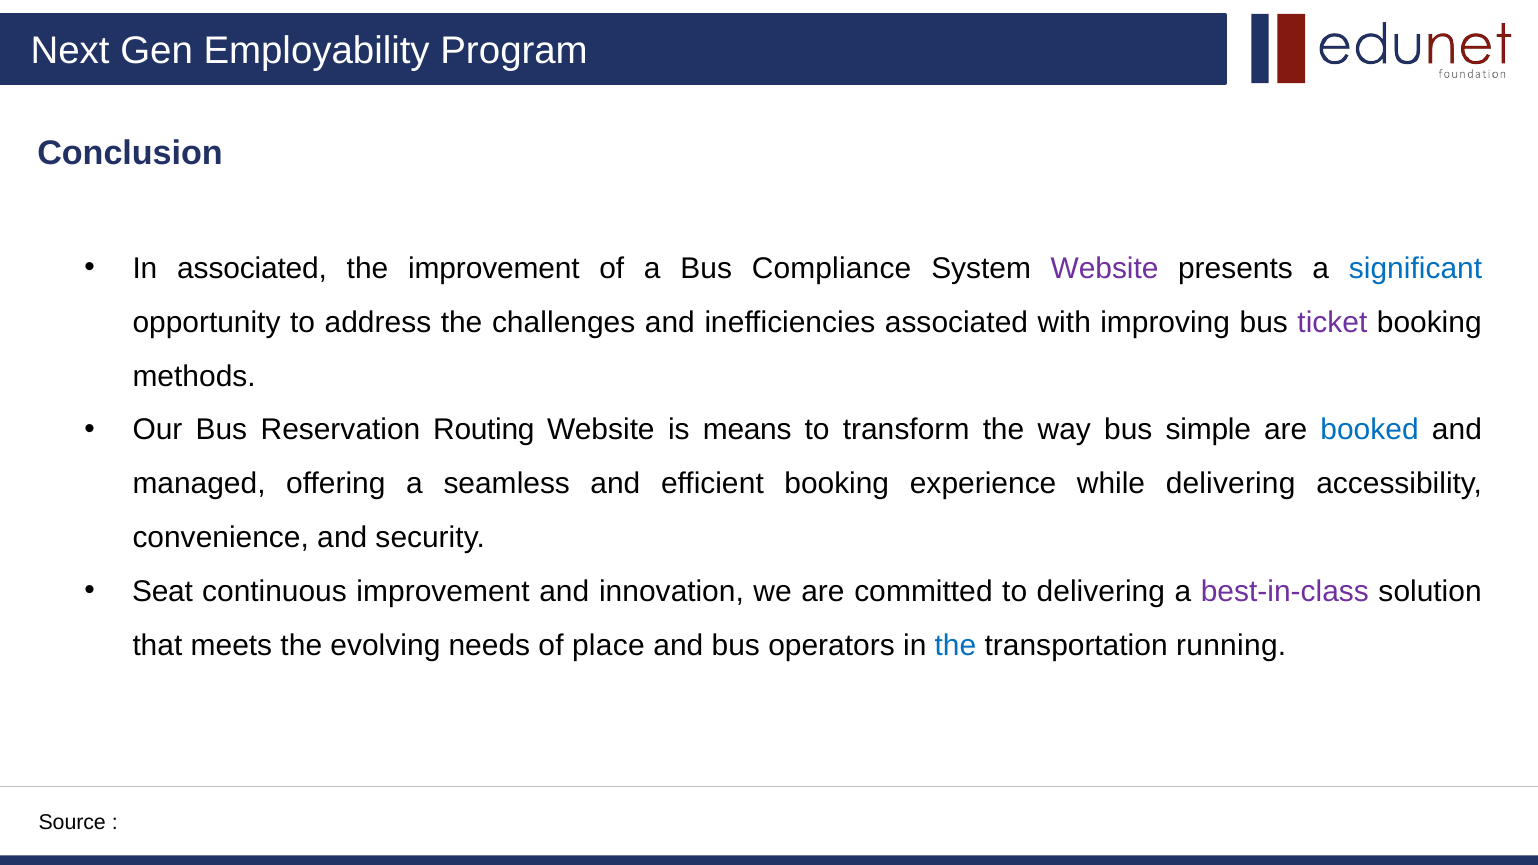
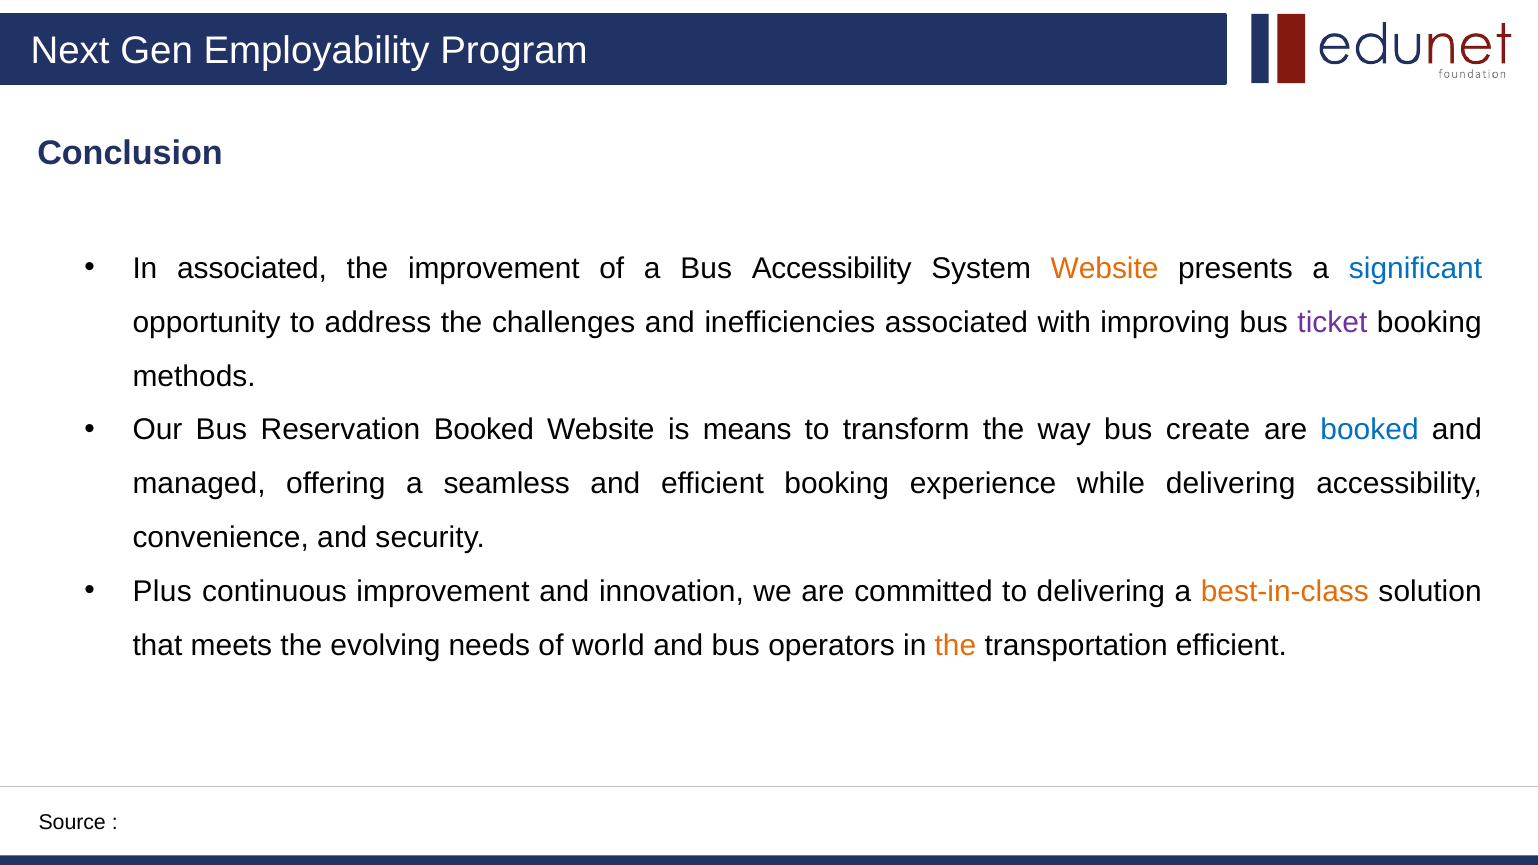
Bus Compliance: Compliance -> Accessibility
Website at (1105, 269) colour: purple -> orange
Reservation Routing: Routing -> Booked
simple: simple -> create
Seat: Seat -> Plus
best-in-class colour: purple -> orange
place: place -> world
the at (955, 645) colour: blue -> orange
transportation running: running -> efficient
